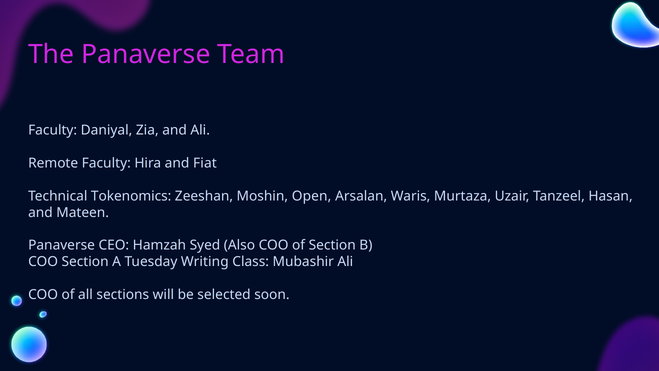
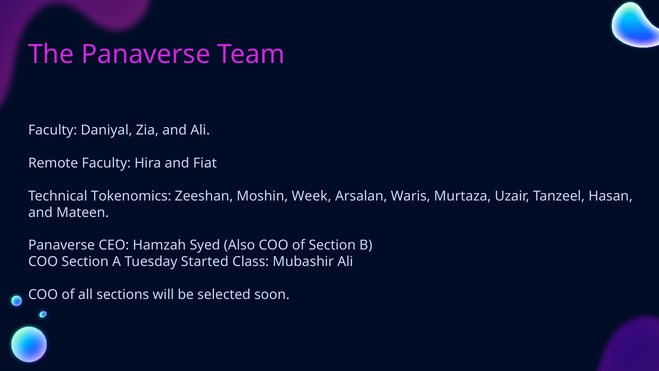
Open: Open -> Week
Writing: Writing -> Started
